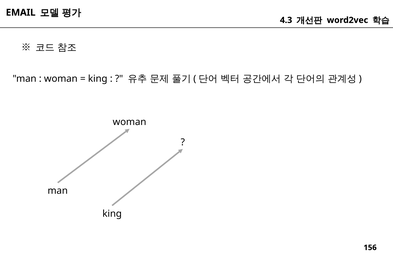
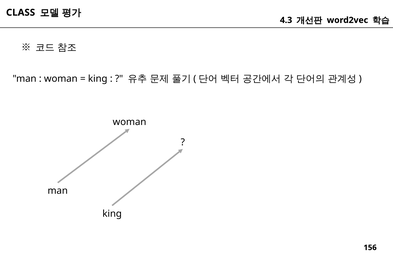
EMAIL: EMAIL -> CLASS
